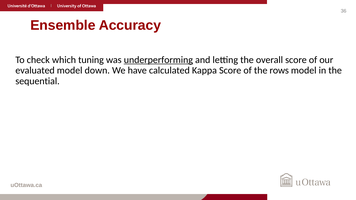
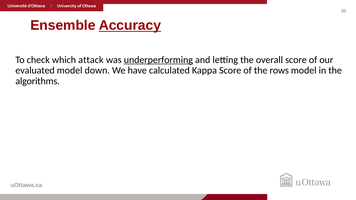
Accuracy underline: none -> present
tuning: tuning -> attack
sequential: sequential -> algorithms
